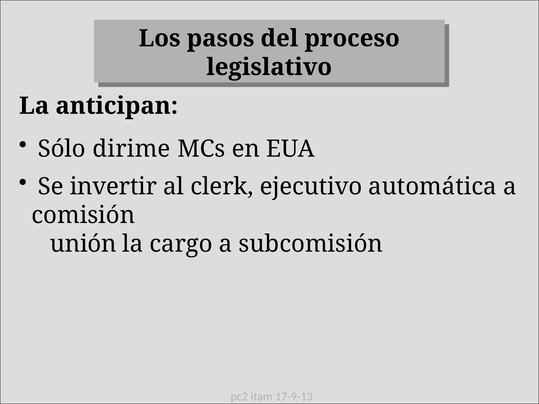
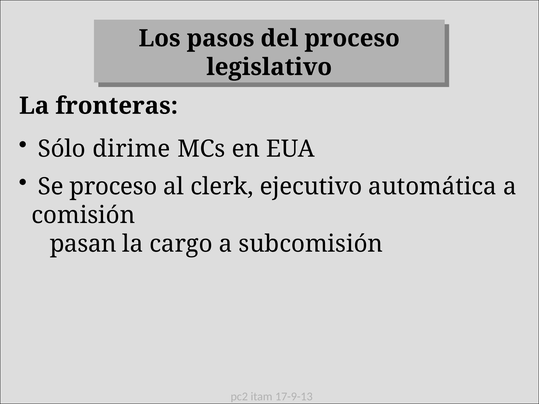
anticipan: anticipan -> fronteras
Se invertir: invertir -> proceso
unión: unión -> pasan
